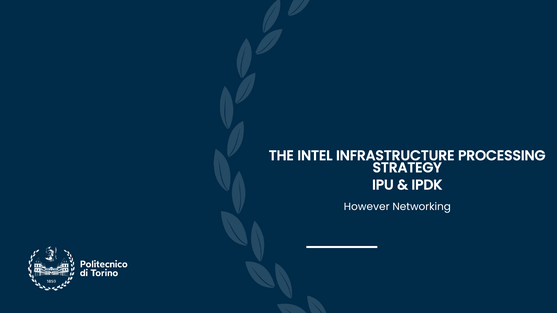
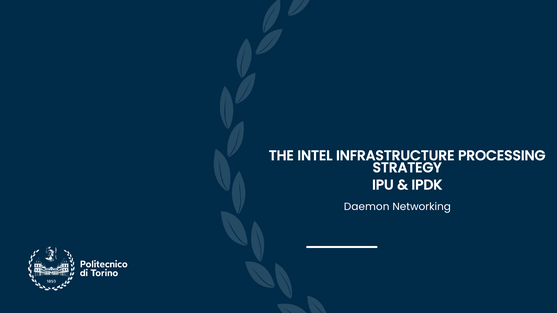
However: However -> Daemon
